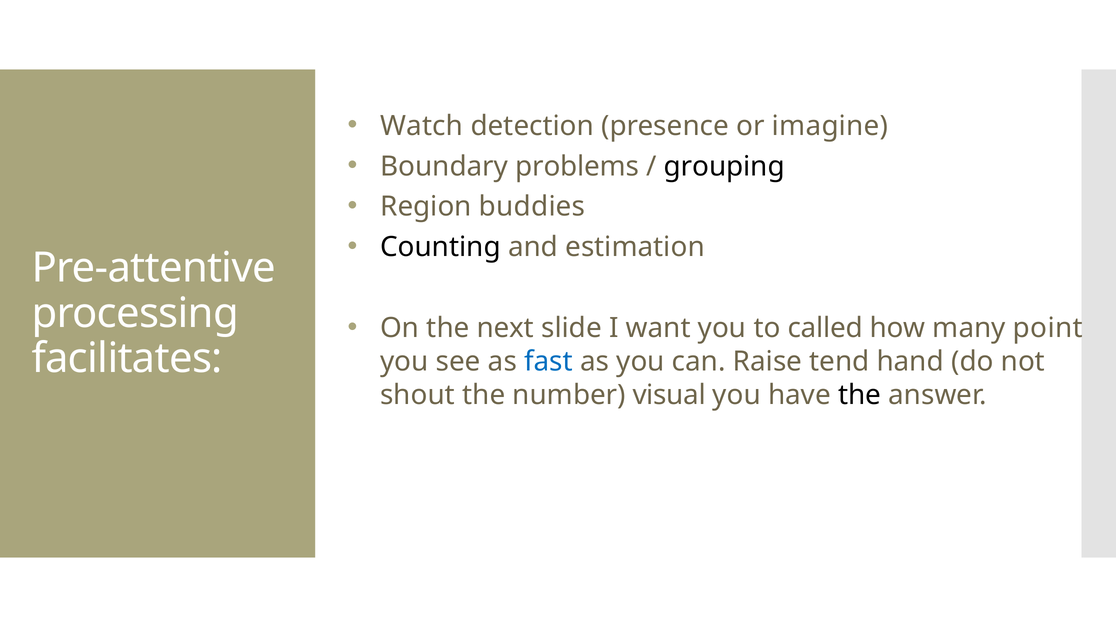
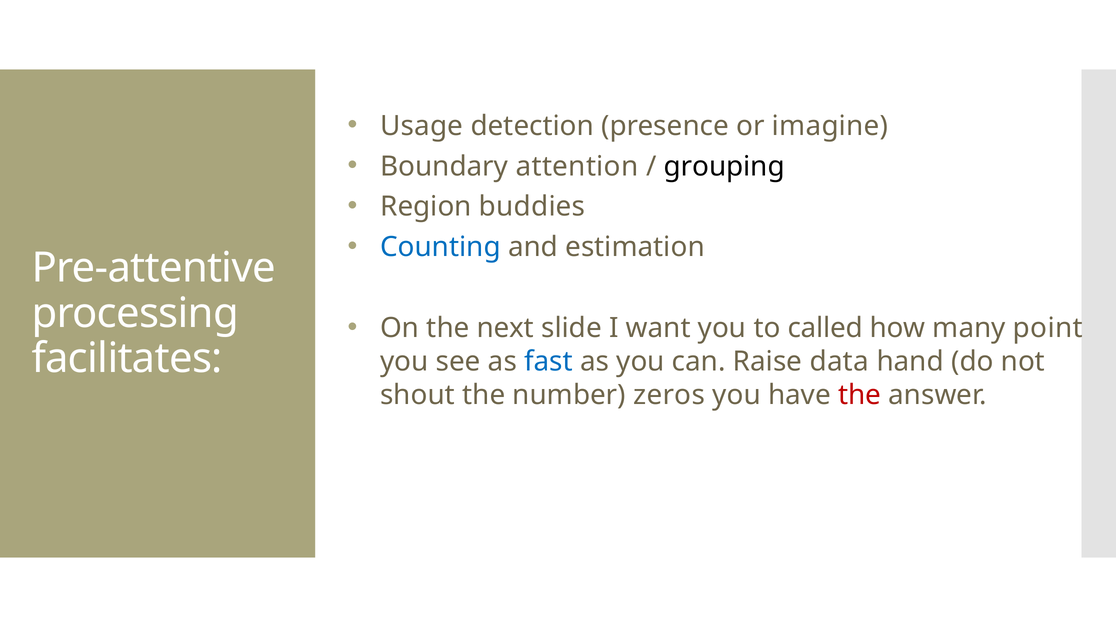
Watch: Watch -> Usage
problems: problems -> attention
Counting colour: black -> blue
tend: tend -> data
visual: visual -> zeros
the at (860, 395) colour: black -> red
